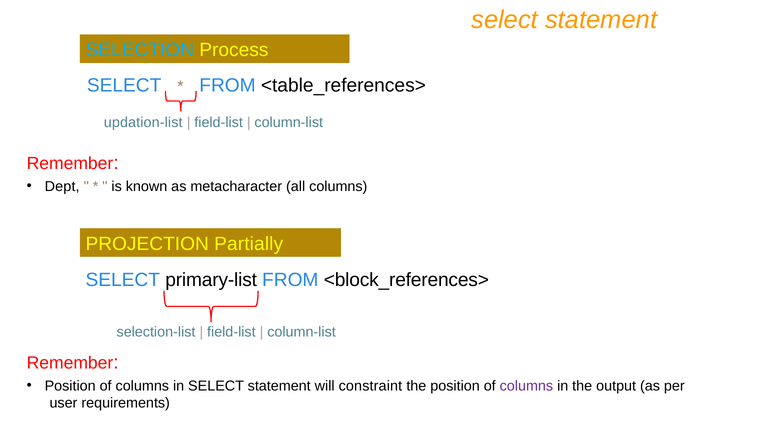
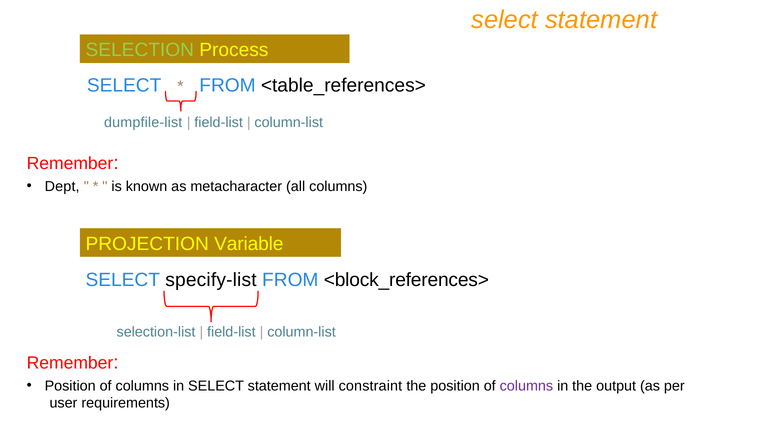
SELECTION colour: light blue -> light green
updation-list: updation-list -> dumpfile-list
Partially: Partially -> Variable
primary-list: primary-list -> specify-list
